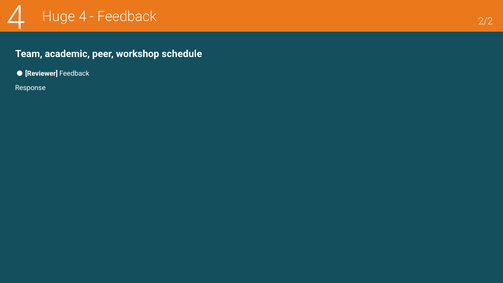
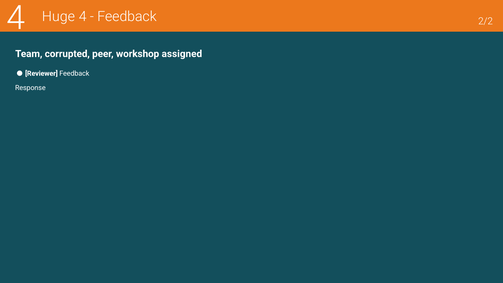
academic: academic -> corrupted
schedule: schedule -> assigned
